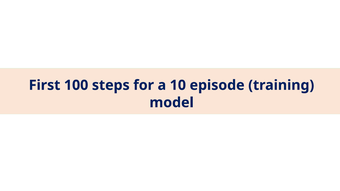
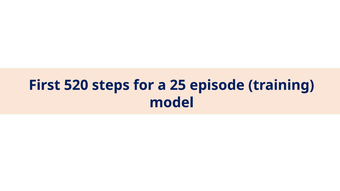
100: 100 -> 520
10: 10 -> 25
